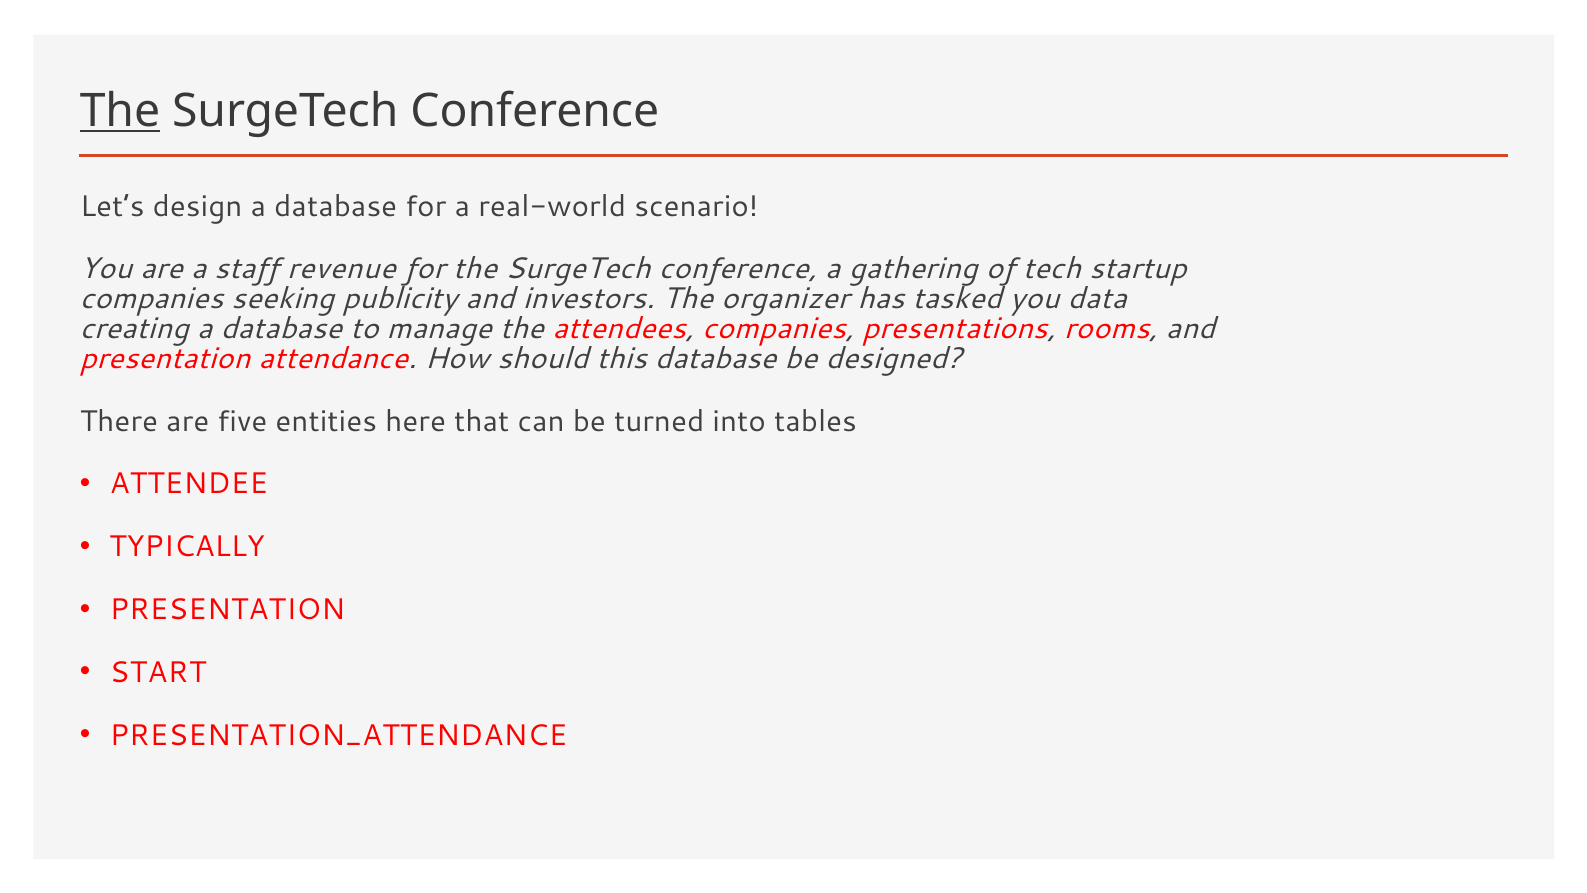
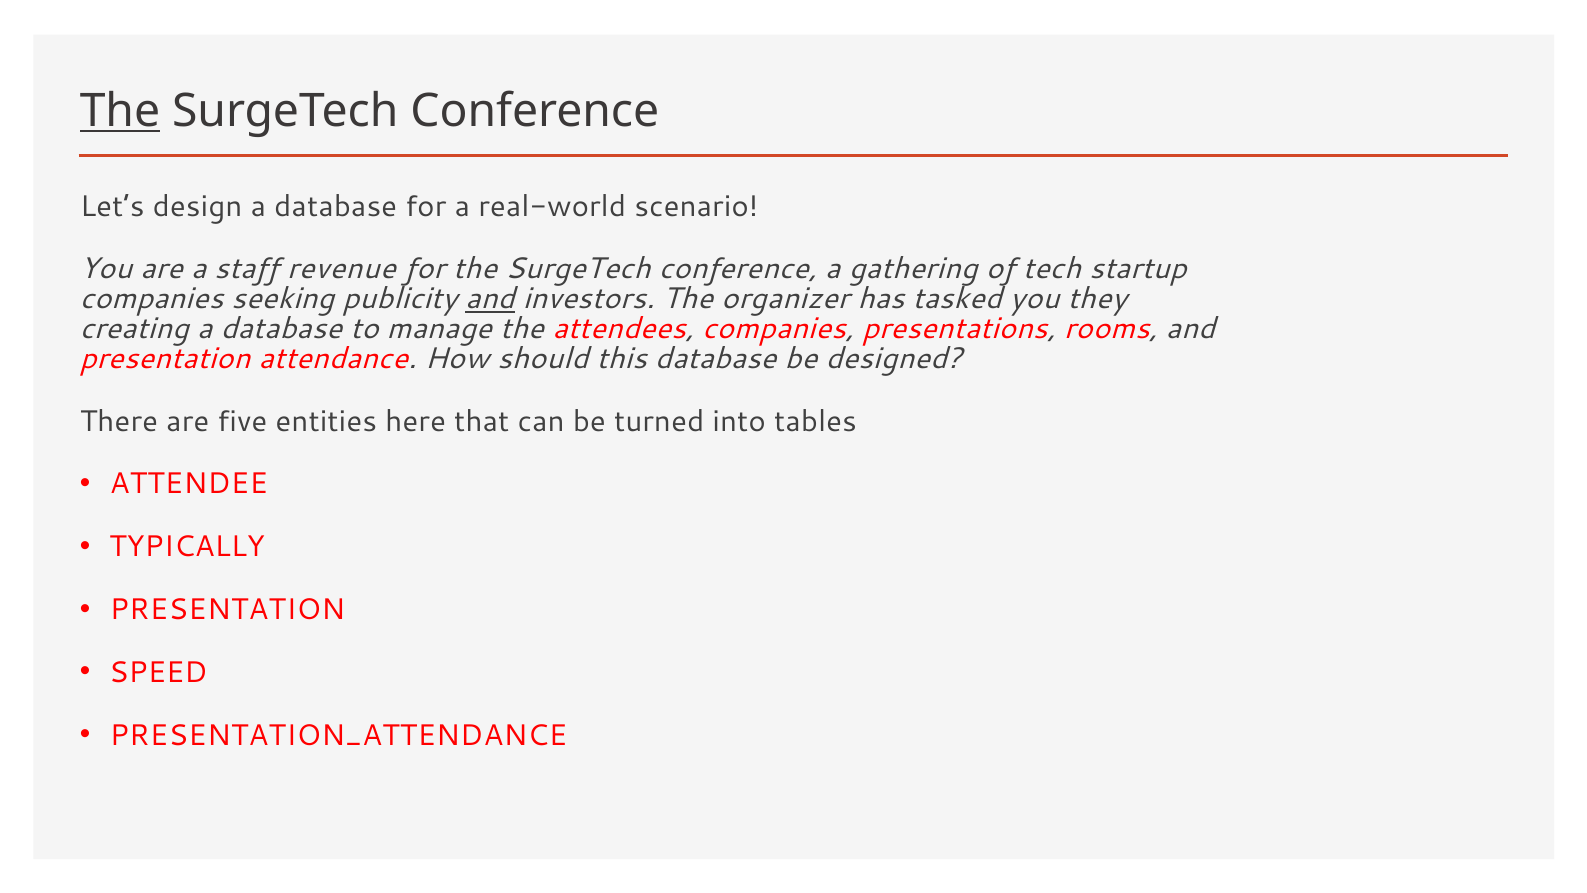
and at (490, 299) underline: none -> present
data: data -> they
START: START -> SPEED
